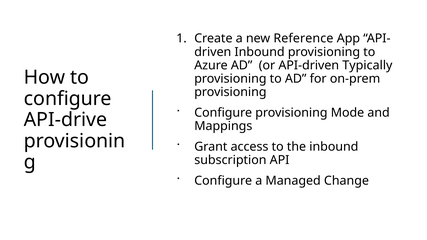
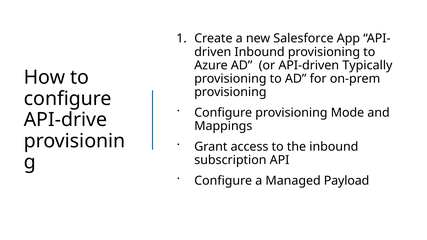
Reference: Reference -> Salesforce
Change: Change -> Payload
